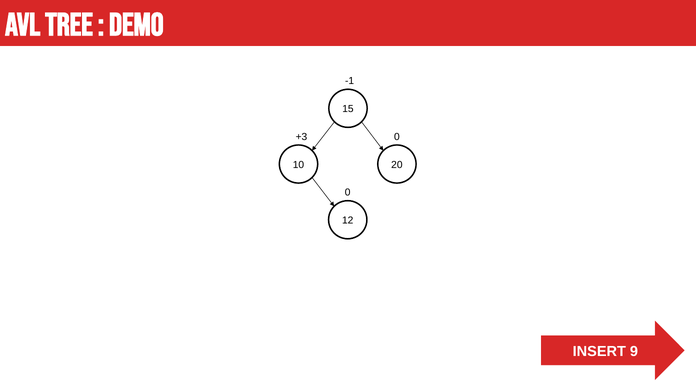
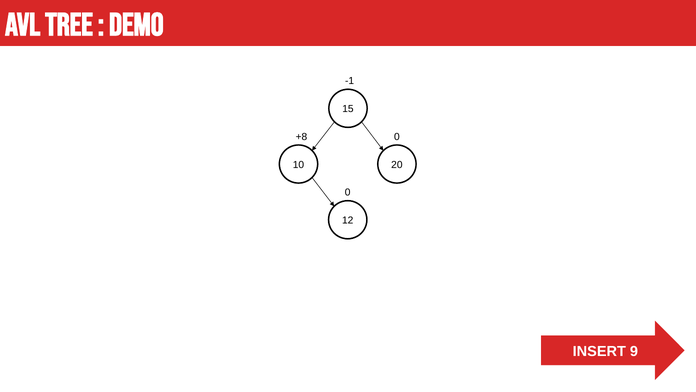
+3: +3 -> +8
